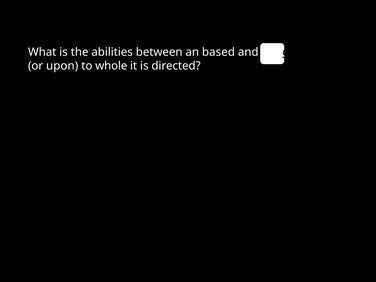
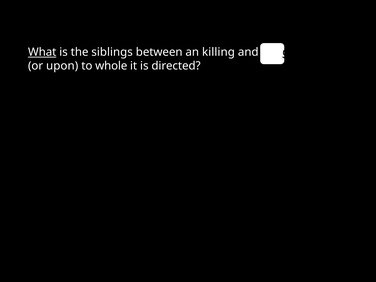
What underline: none -> present
abilities: abilities -> siblings
based: based -> killing
